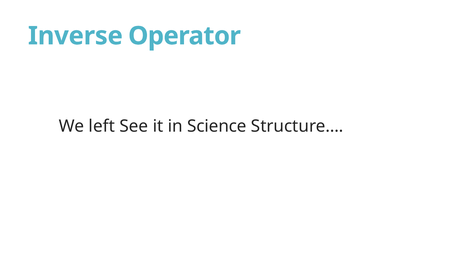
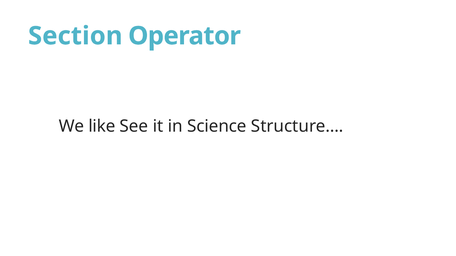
Inverse: Inverse -> Section
left: left -> like
